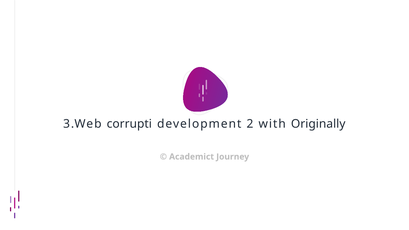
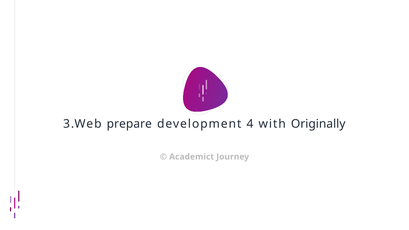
corrupti: corrupti -> prepare
2: 2 -> 4
